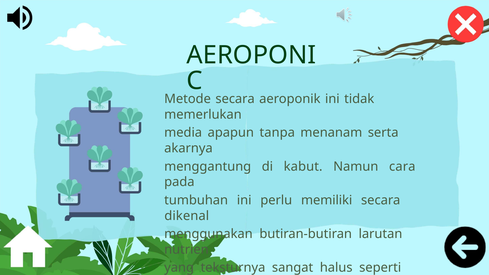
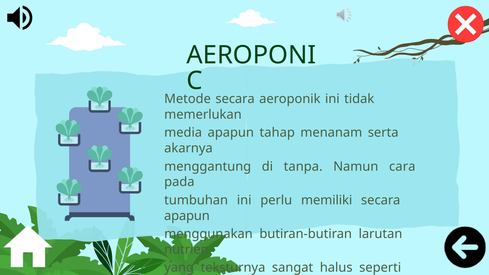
tanpa: tanpa -> tahap
di kabut: kabut -> tanpa
dikenal at (187, 216): dikenal -> apapun
